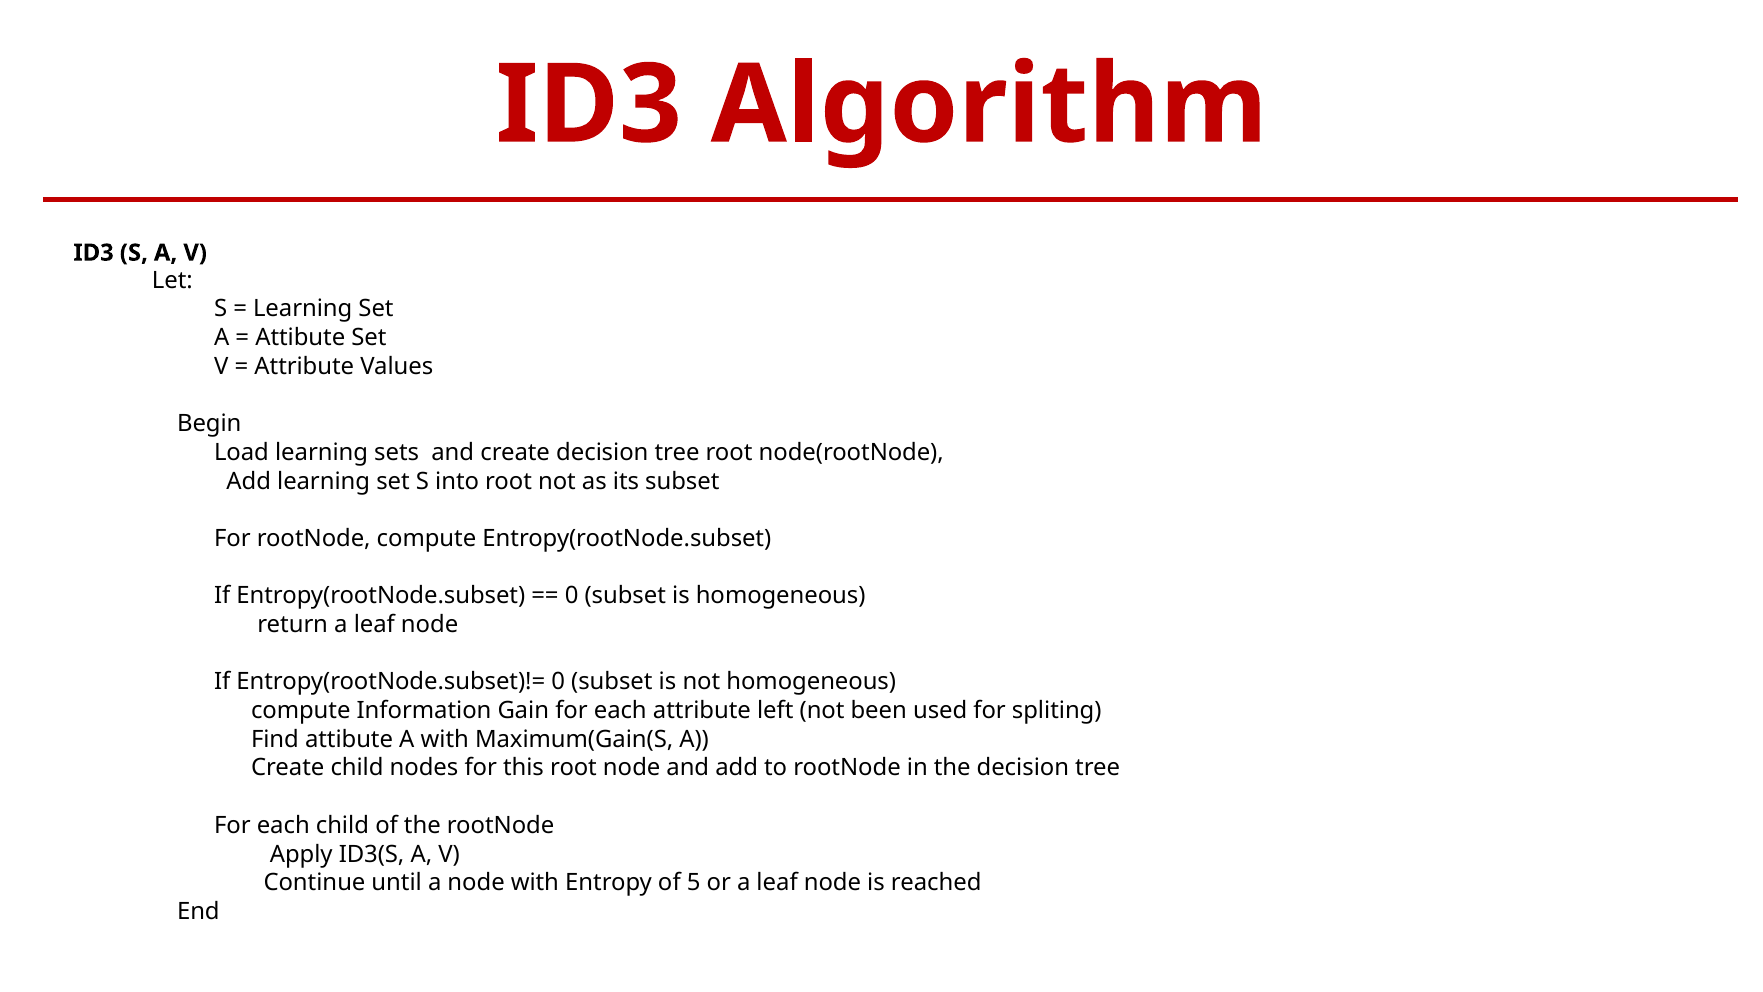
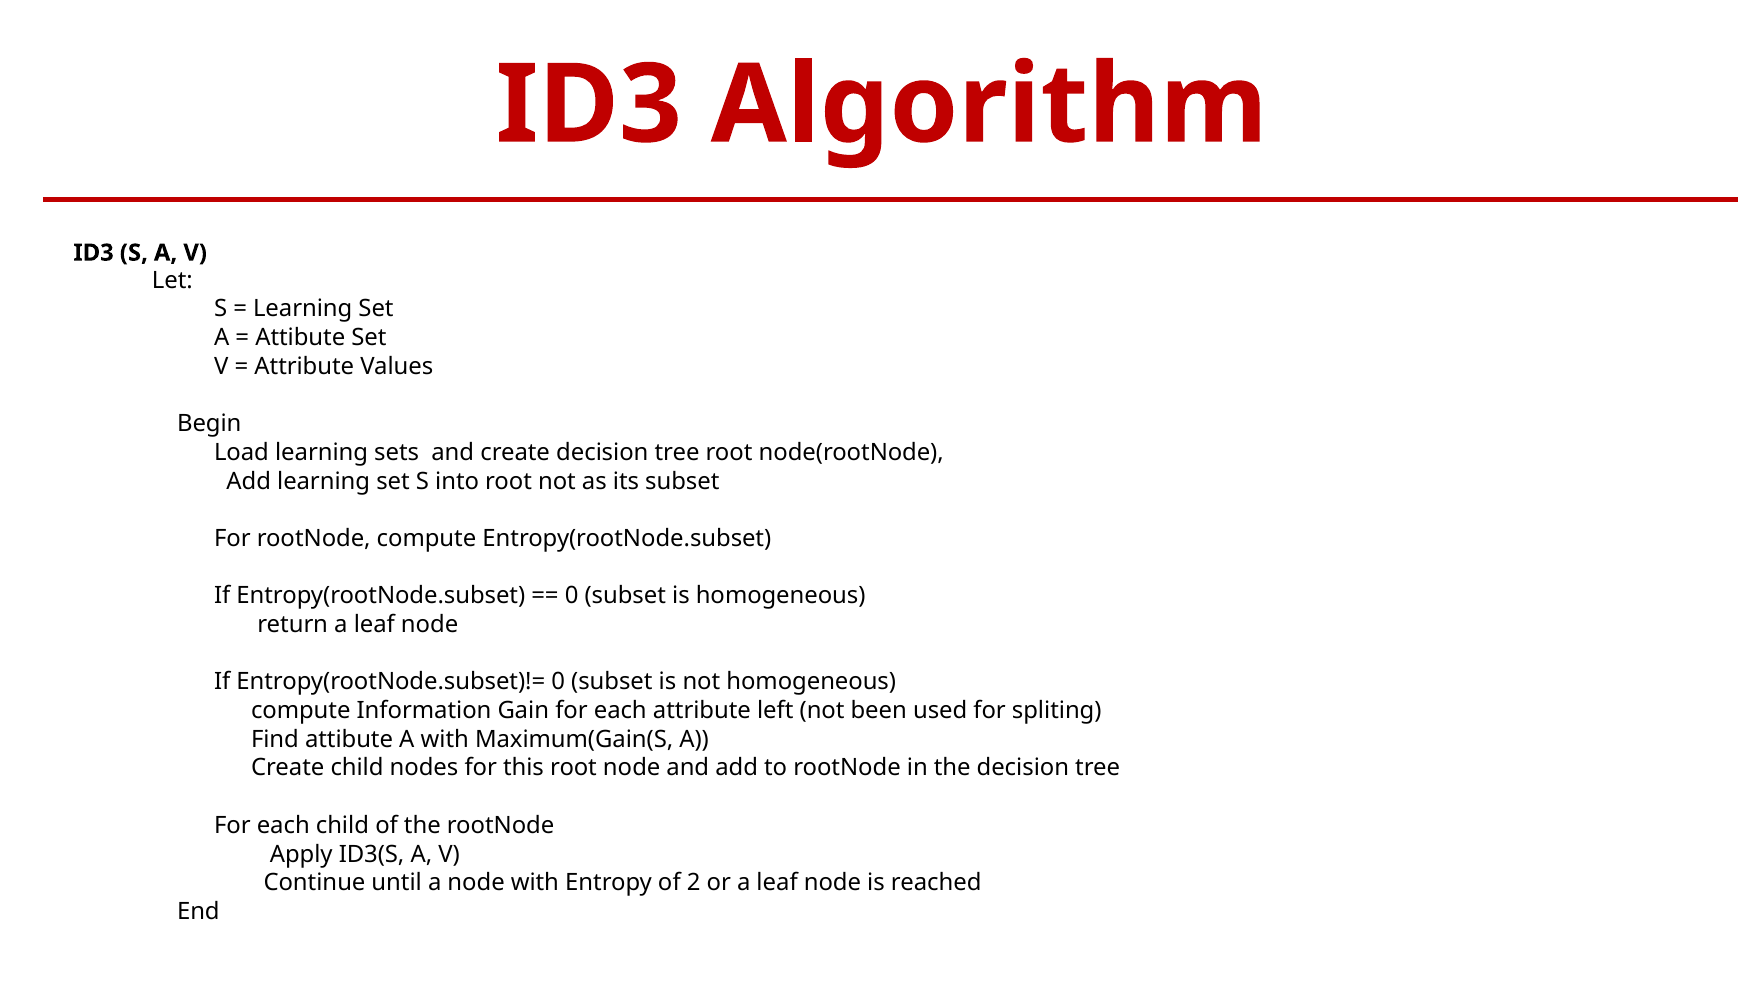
5: 5 -> 2
